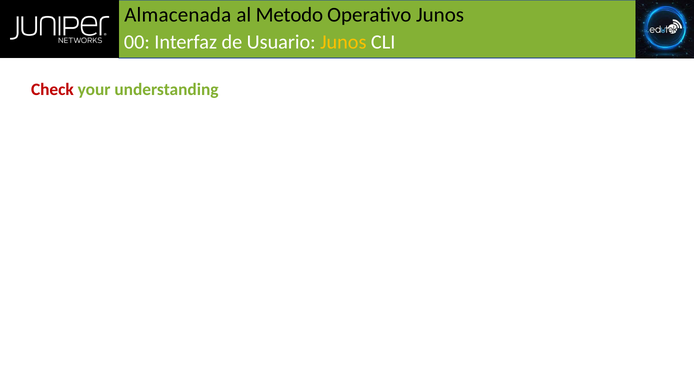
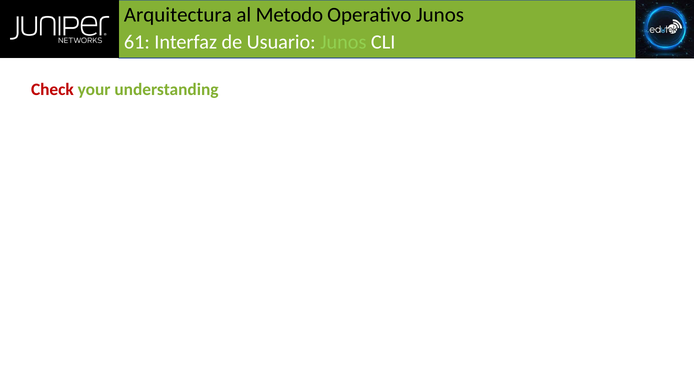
Almacenada: Almacenada -> Arquitectura
00: 00 -> 61
Junos at (343, 42) colour: yellow -> light green
